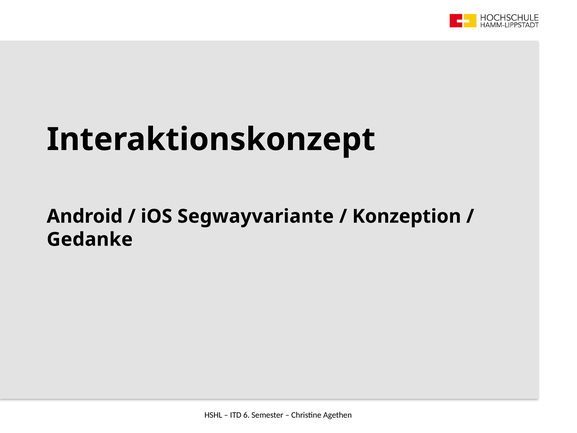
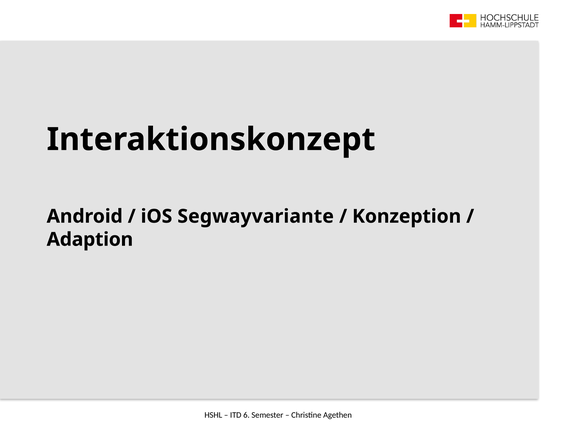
Gedanke: Gedanke -> Adaption
